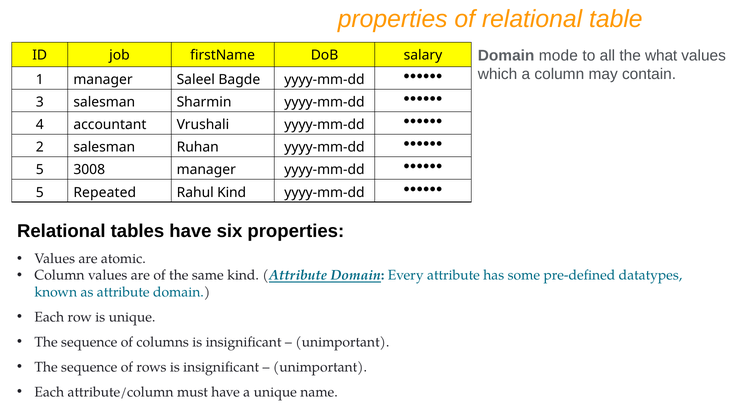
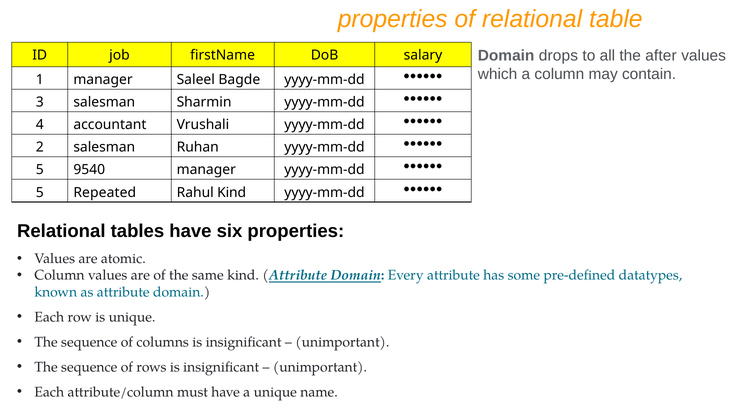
mode: mode -> drops
what: what -> after
3008: 3008 -> 9540
